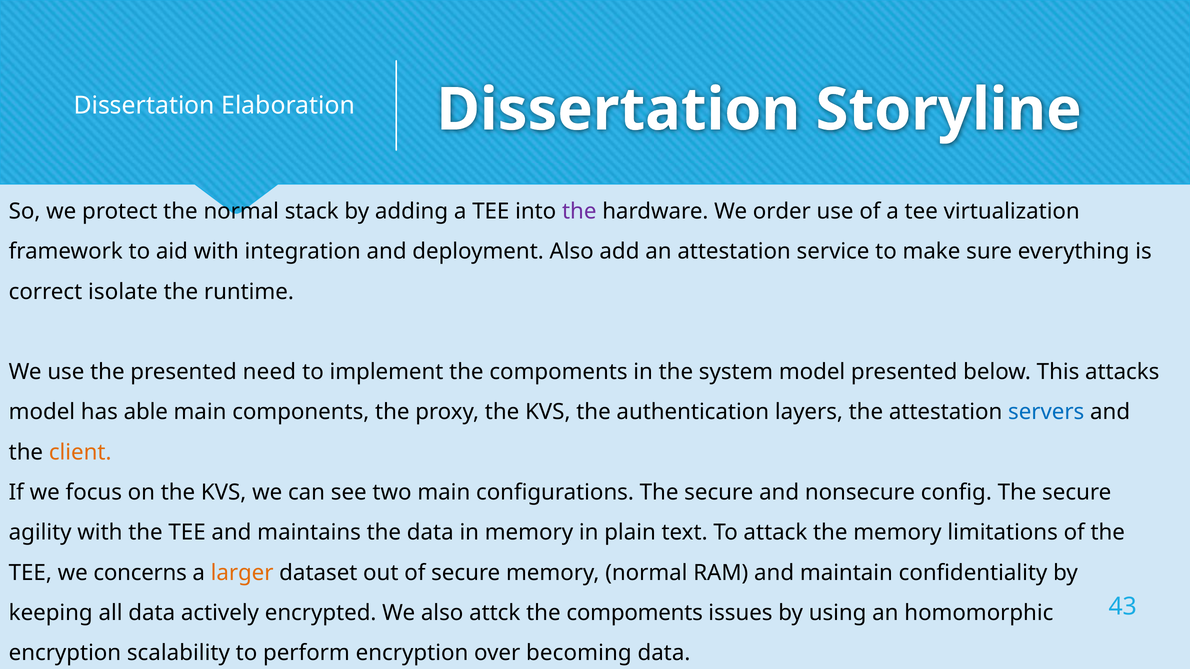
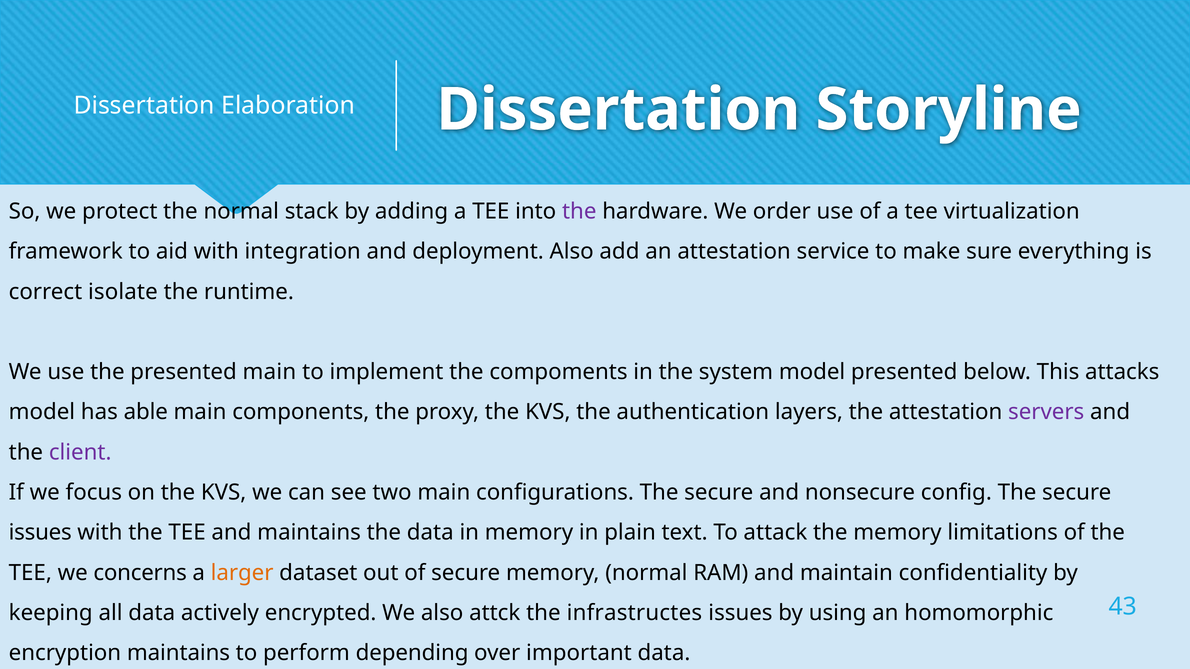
presented need: need -> main
servers colour: blue -> purple
client colour: orange -> purple
agility at (40, 533): agility -> issues
attck the compoments: compoments -> infrastructes
encryption scalability: scalability -> maintains
perform encryption: encryption -> depending
becoming: becoming -> important
